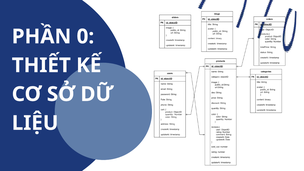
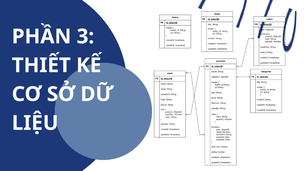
0: 0 -> 3
